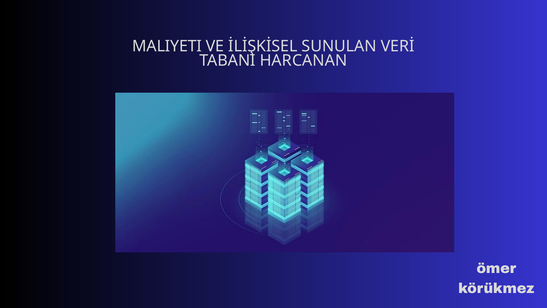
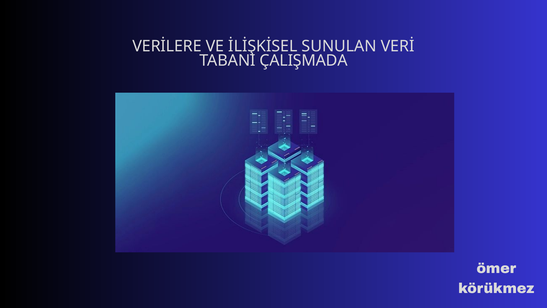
MALIYETI: MALIYETI -> VERİLERE
HARCANAN: HARCANAN -> ÇALIŞMADA
